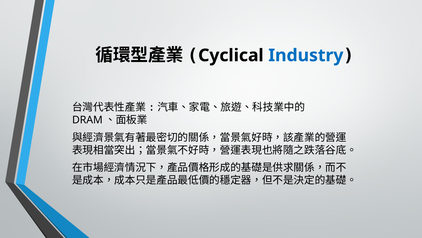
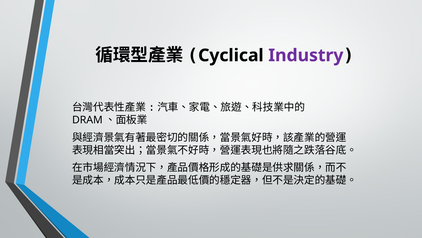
Industry colour: blue -> purple
